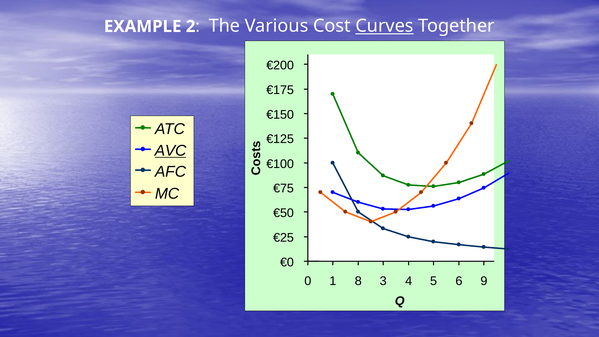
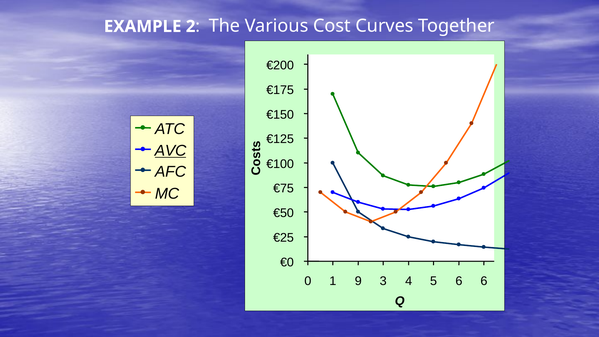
Curves underline: present -> none
8: 8 -> 9
6 9: 9 -> 6
